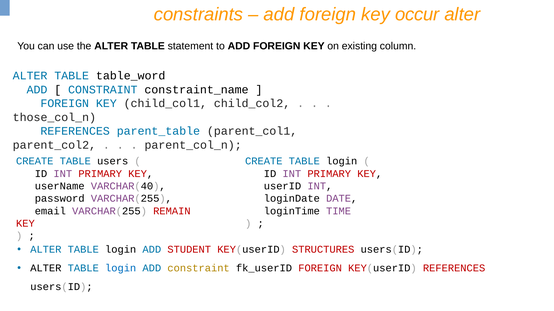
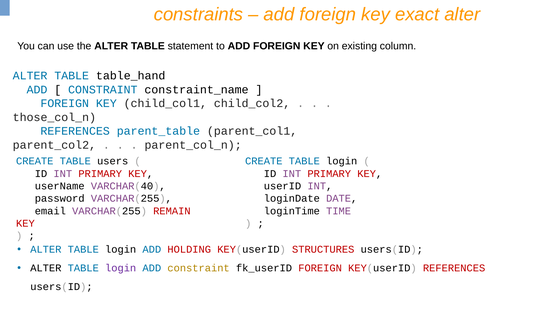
occur: occur -> exact
table_word: table_word -> table_hand
STUDENT: STUDENT -> HOLDING
login at (121, 269) colour: blue -> purple
